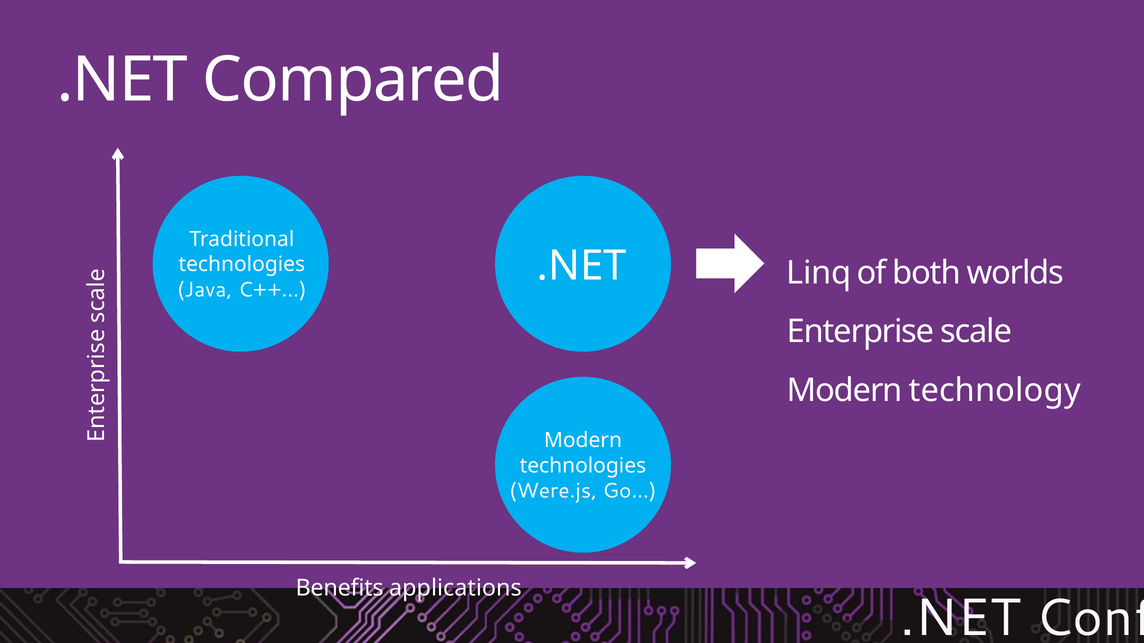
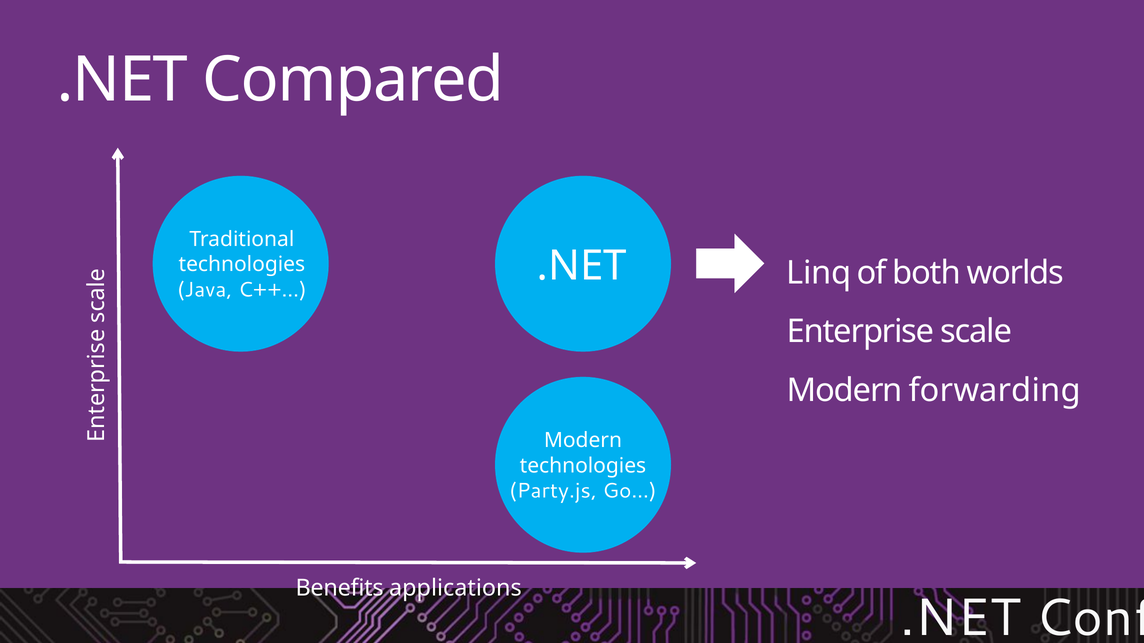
technology: technology -> forwarding
Were.js: Were.js -> Party.js
